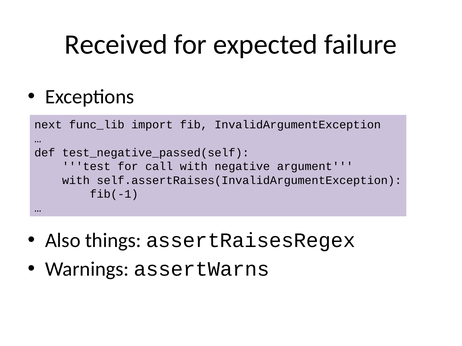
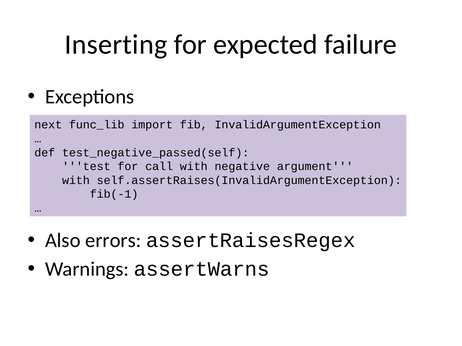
Received: Received -> Inserting
things: things -> errors
